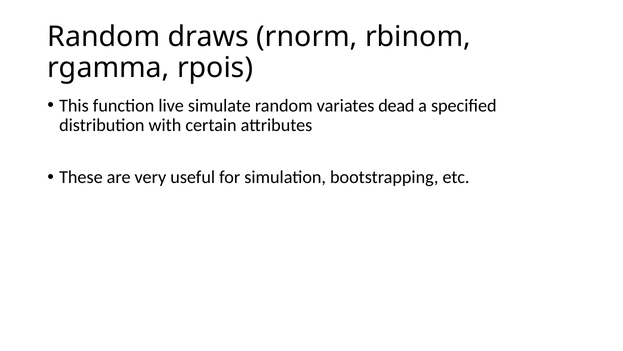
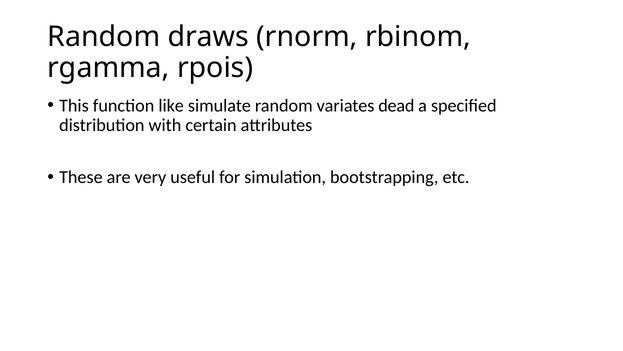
live: live -> like
